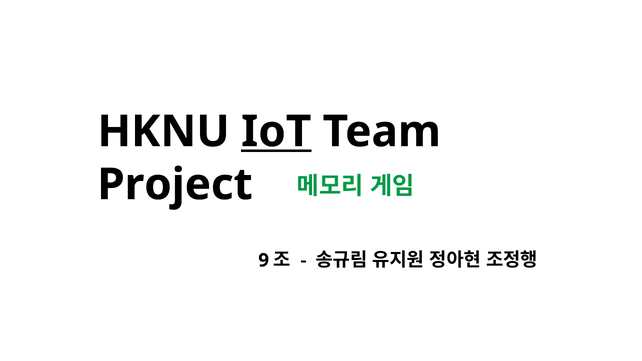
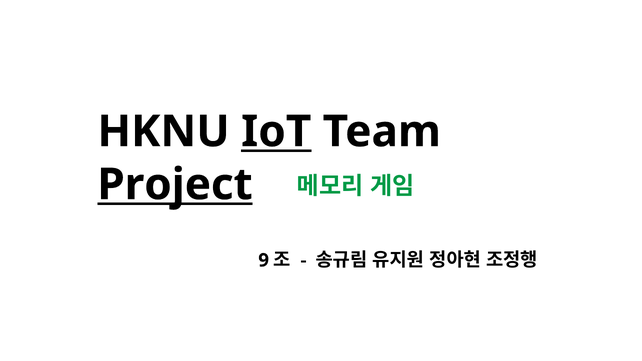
Project underline: none -> present
